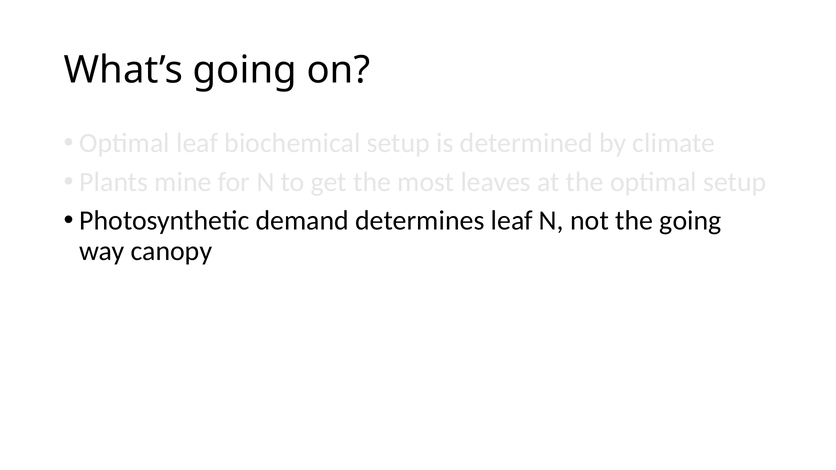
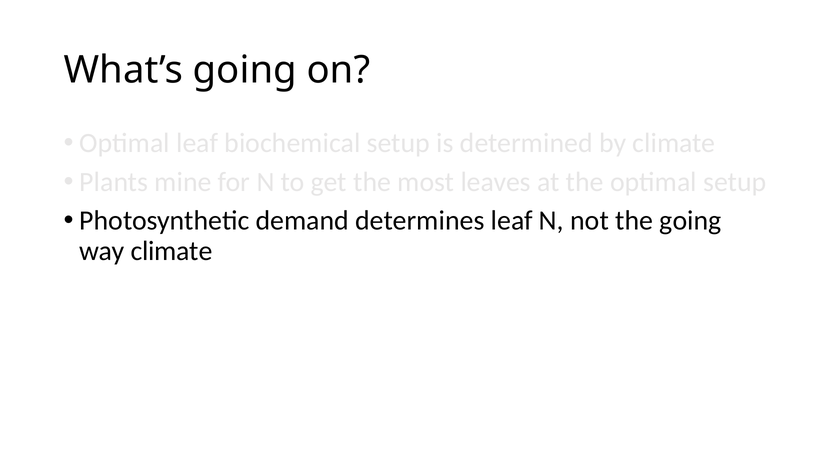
way canopy: canopy -> climate
